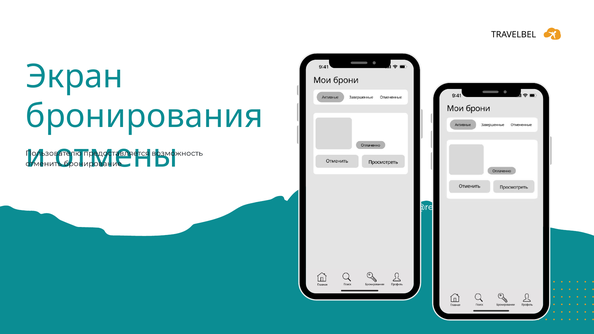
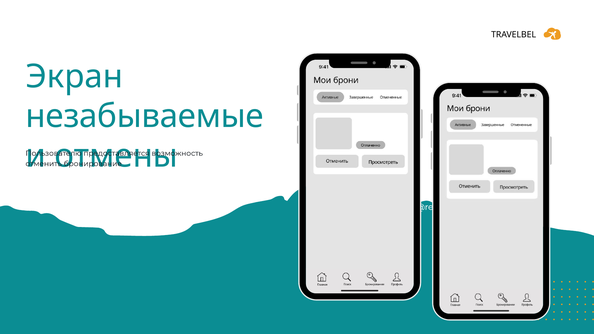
бронирования: бронирования -> незабываемые
